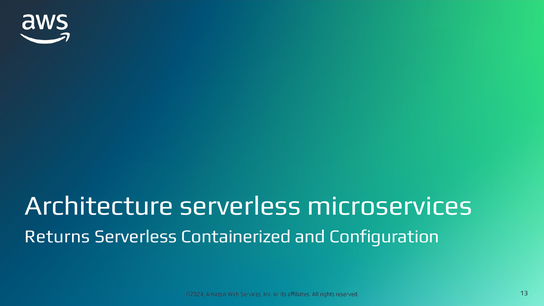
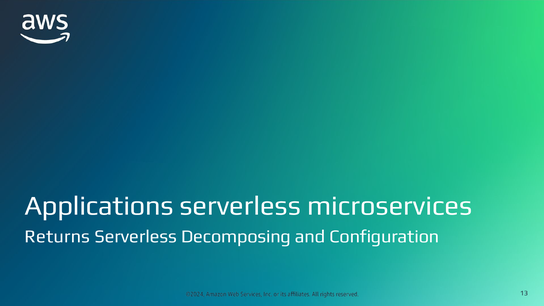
Architecture: Architecture -> Applications
Containerized: Containerized -> Decomposing
